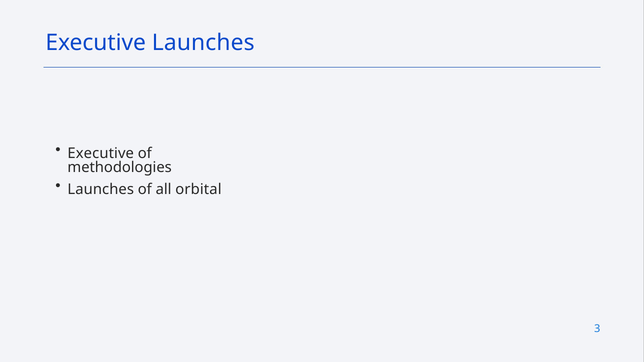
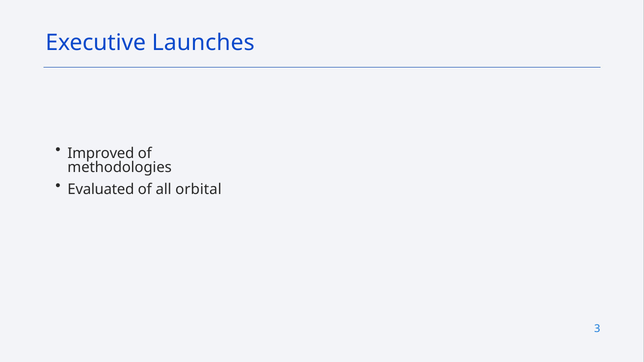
Executive at (101, 153): Executive -> Improved
Launches at (101, 189): Launches -> Evaluated
